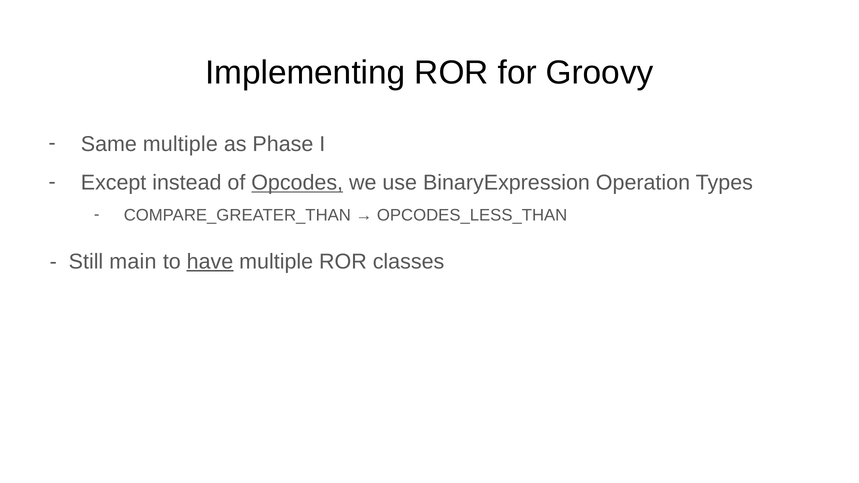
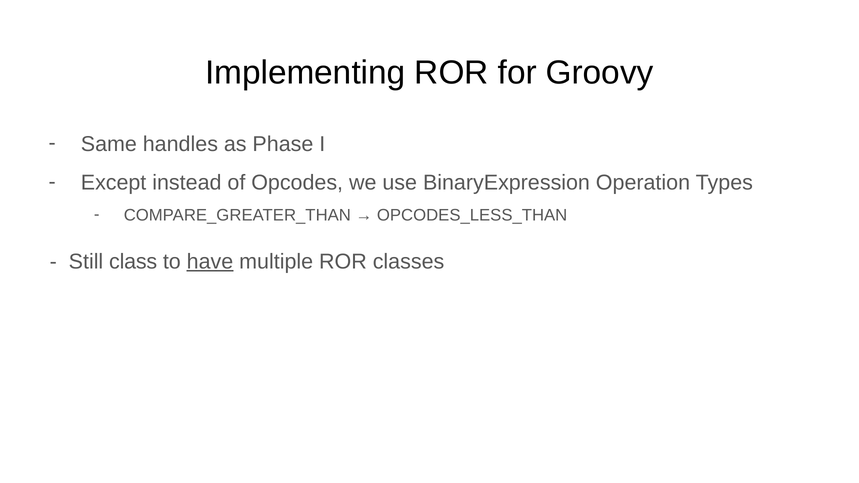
Same multiple: multiple -> handles
Opcodes underline: present -> none
main: main -> class
